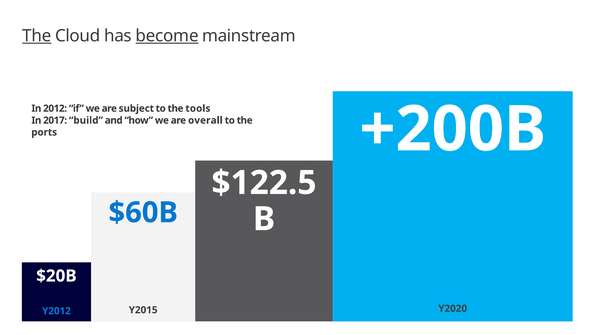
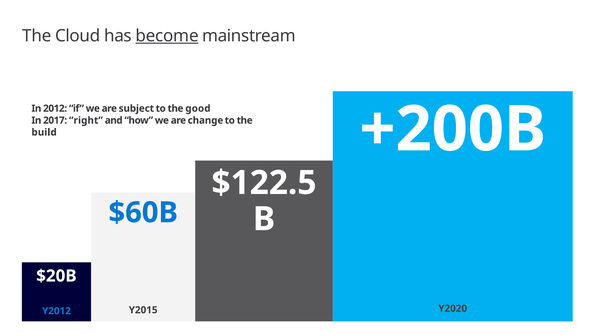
The at (37, 36) underline: present -> none
tools: tools -> good
build: build -> right
overall: overall -> change
ports: ports -> build
